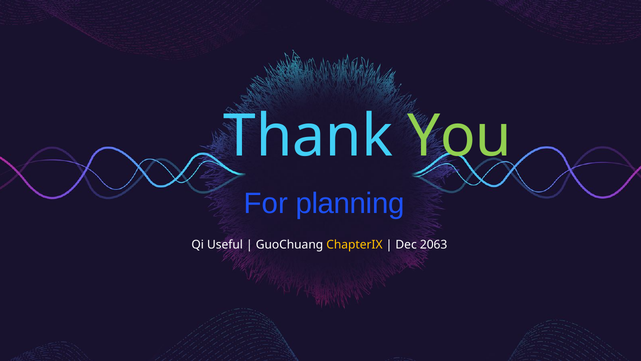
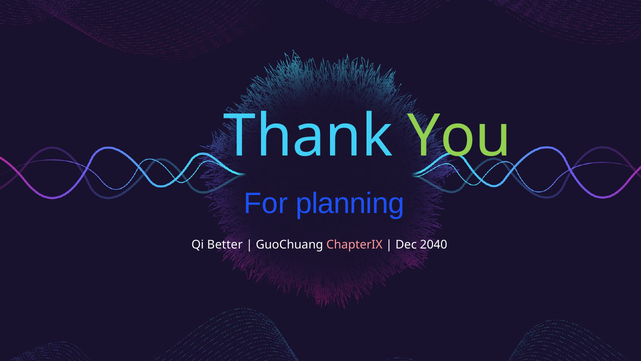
Useful: Useful -> Better
ChapterIX colour: yellow -> pink
2063: 2063 -> 2040
